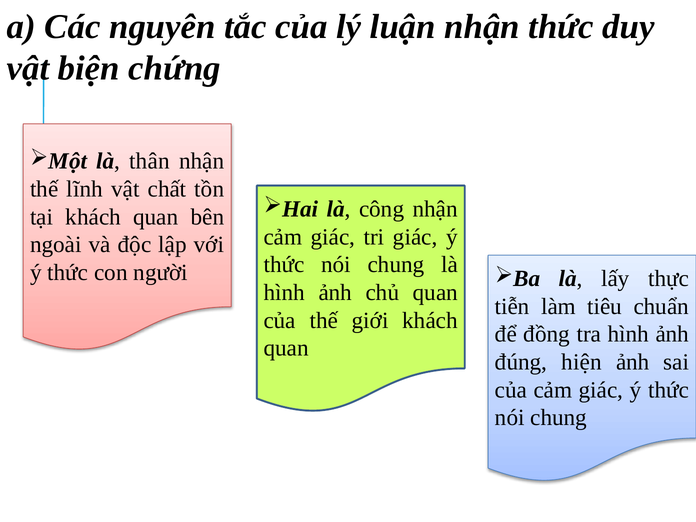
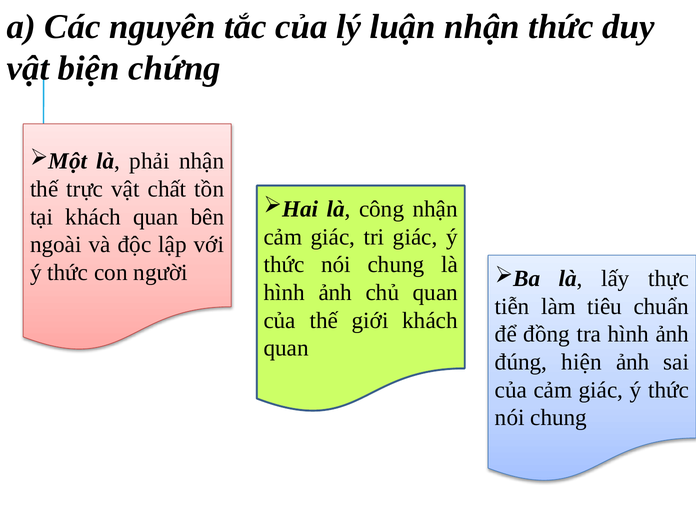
thân: thân -> phải
lĩnh: lĩnh -> trực
